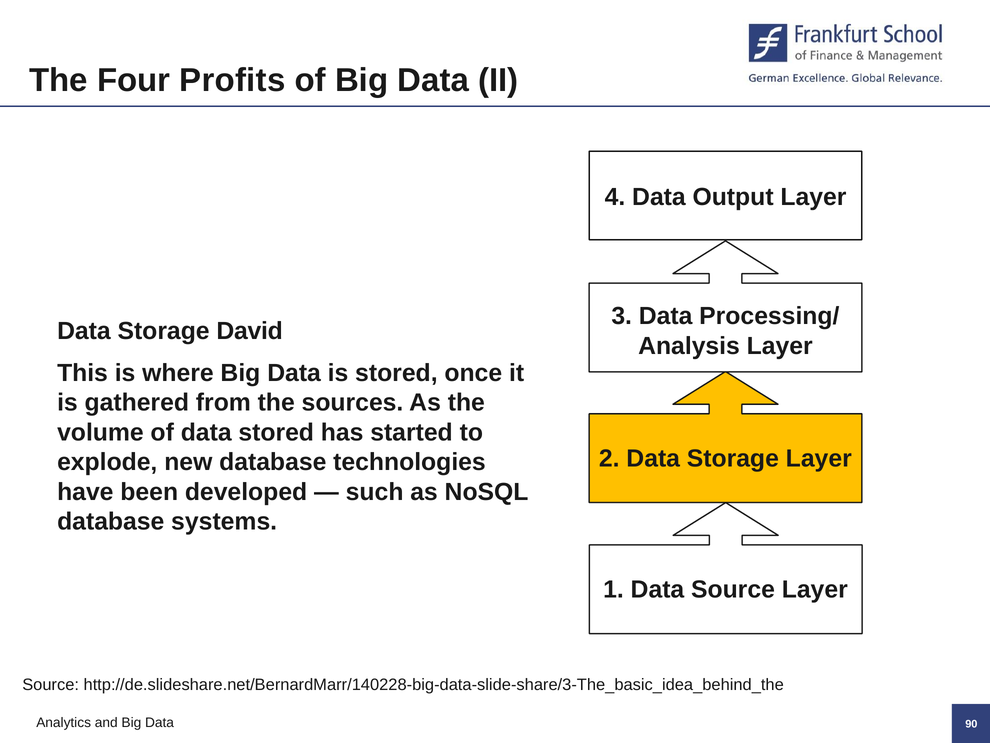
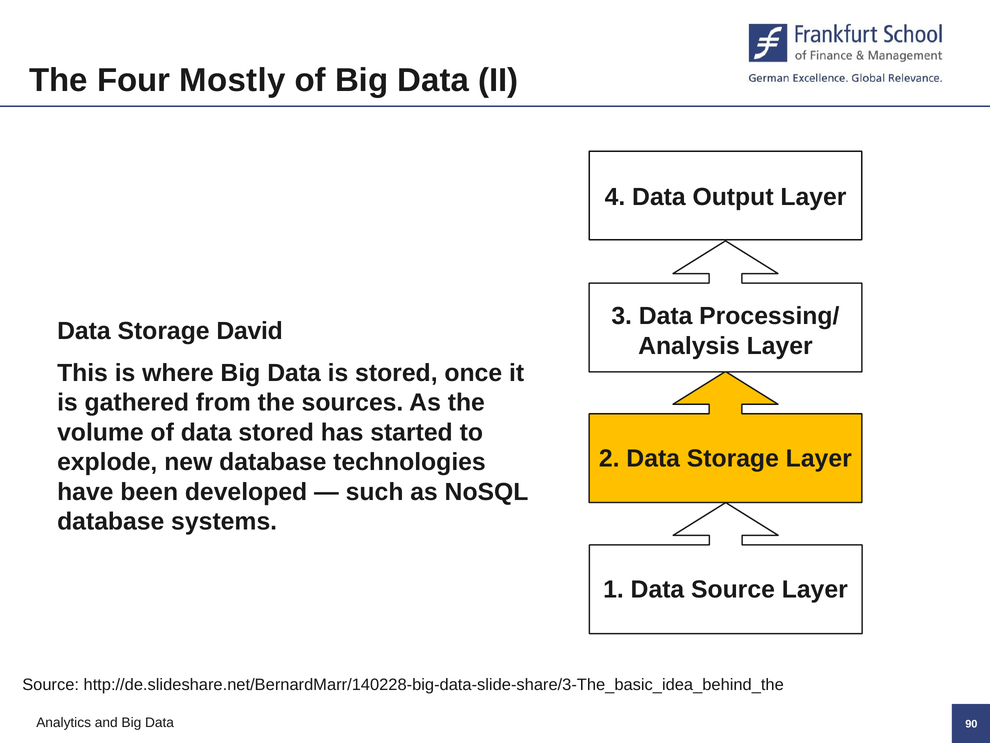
Profits: Profits -> Mostly
